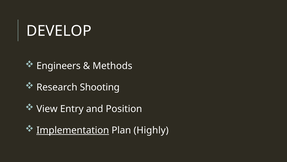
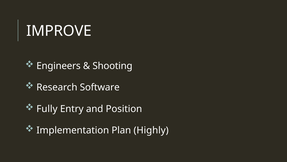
DEVELOP: DEVELOP -> IMPROVE
Methods: Methods -> Shooting
Shooting: Shooting -> Software
View: View -> Fully
Implementation underline: present -> none
